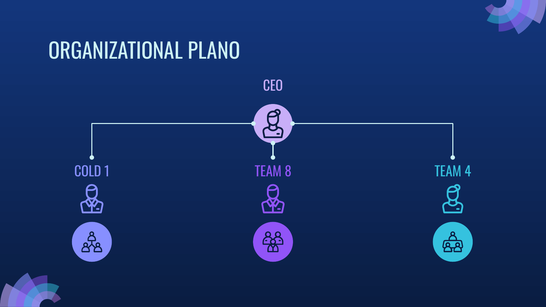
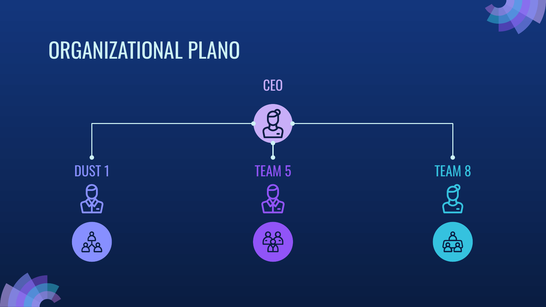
COLD: COLD -> DUST
8: 8 -> 5
4: 4 -> 8
